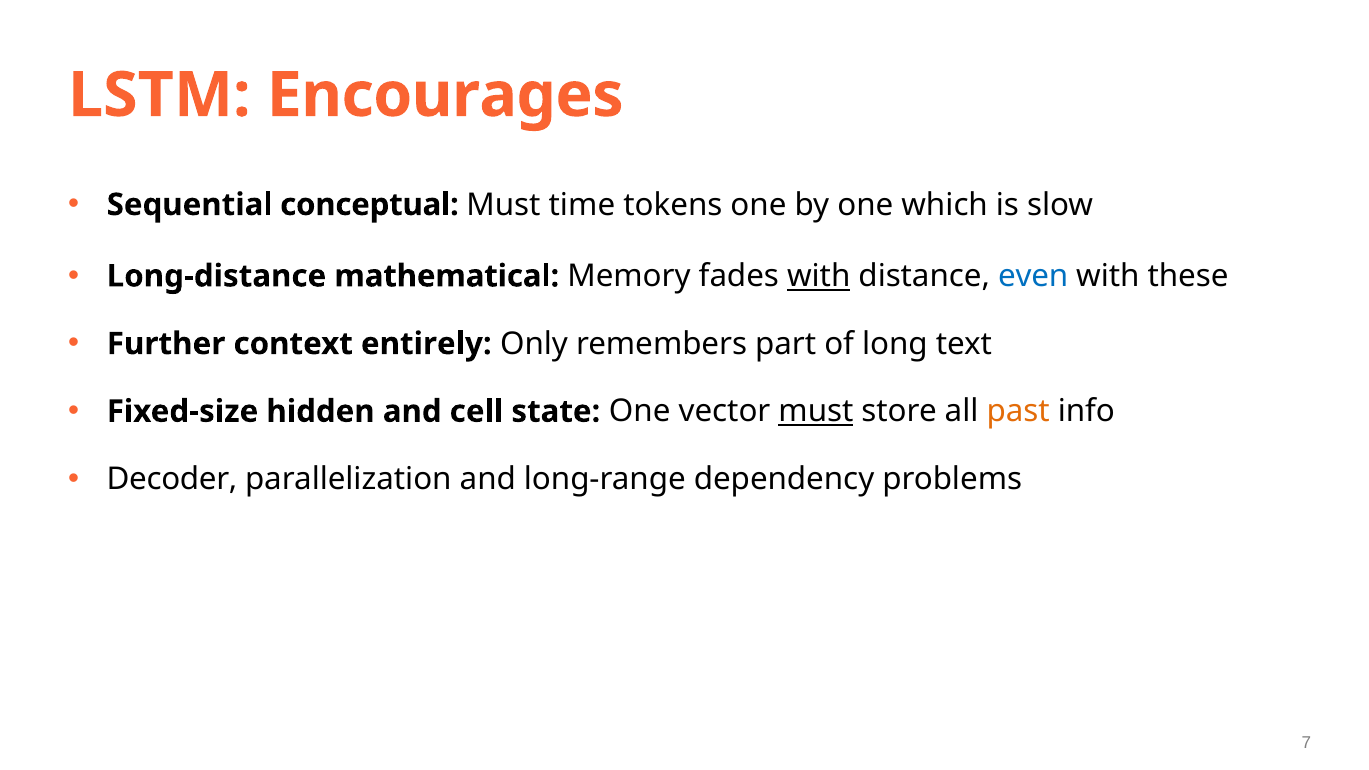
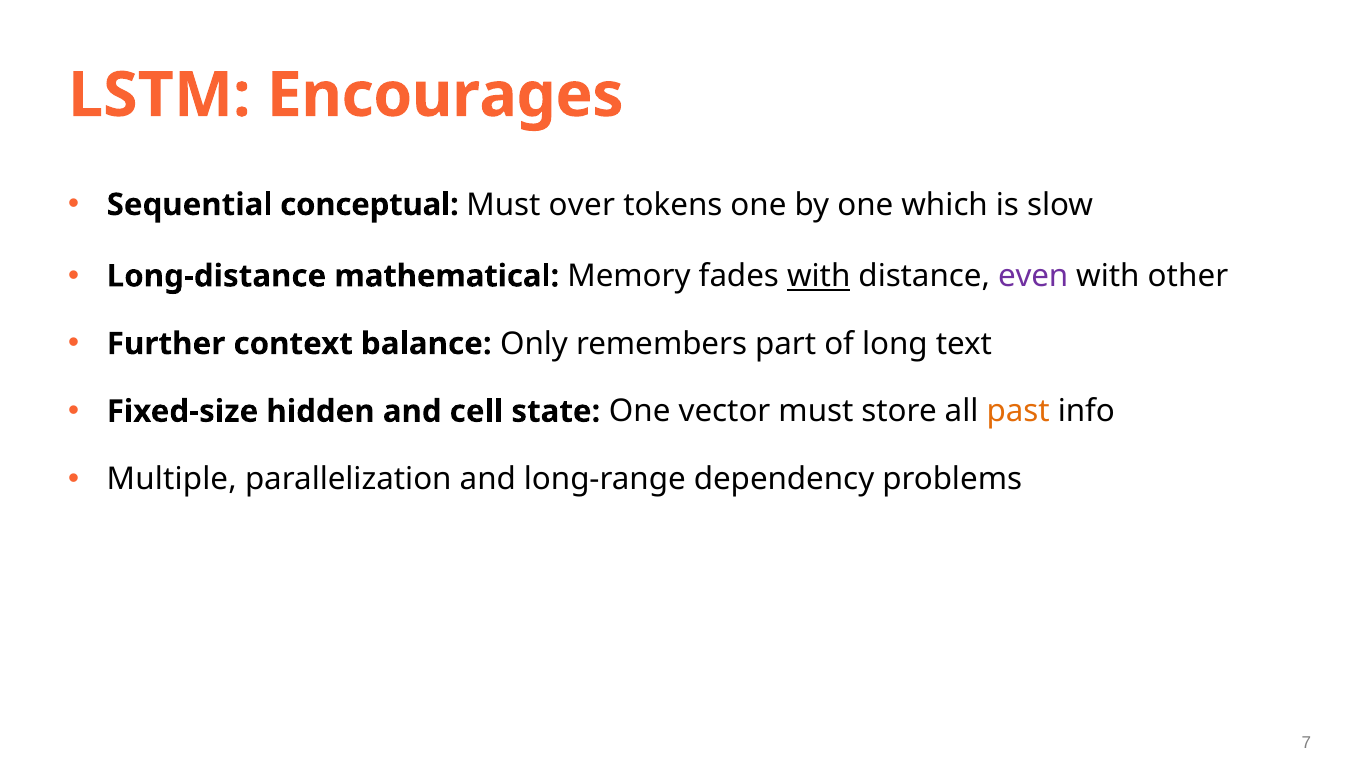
time: time -> over
even colour: blue -> purple
these: these -> other
entirely: entirely -> balance
must at (816, 412) underline: present -> none
Decoder: Decoder -> Multiple
